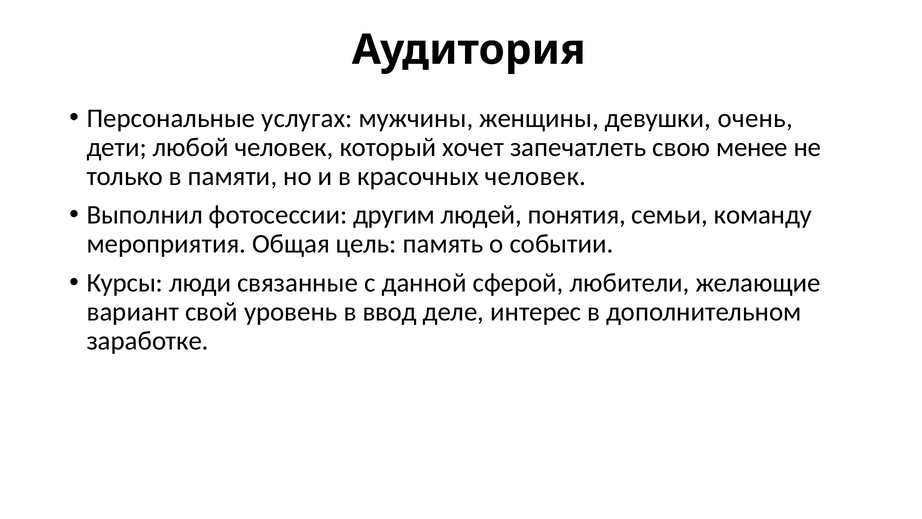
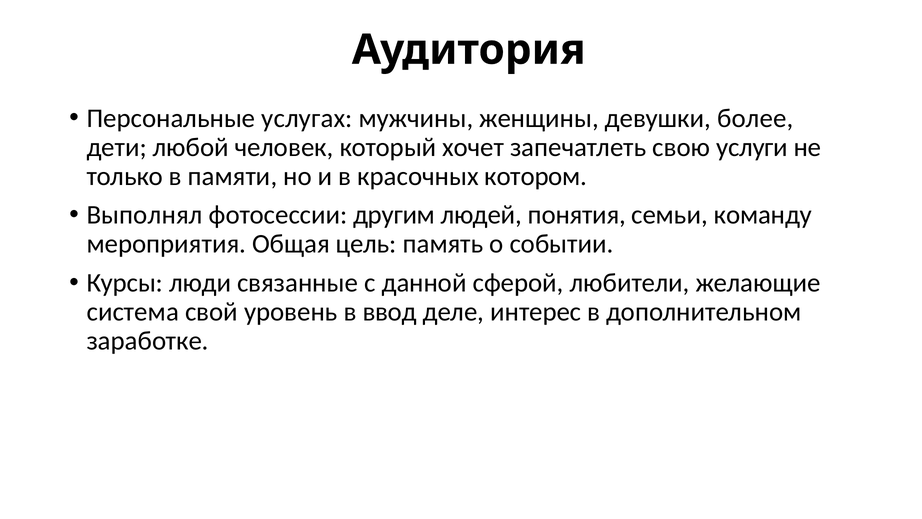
очень: очень -> более
менее: менее -> услуги
красочных человек: человек -> котором
Выполнил: Выполнил -> Выполнял
вариант: вариант -> система
